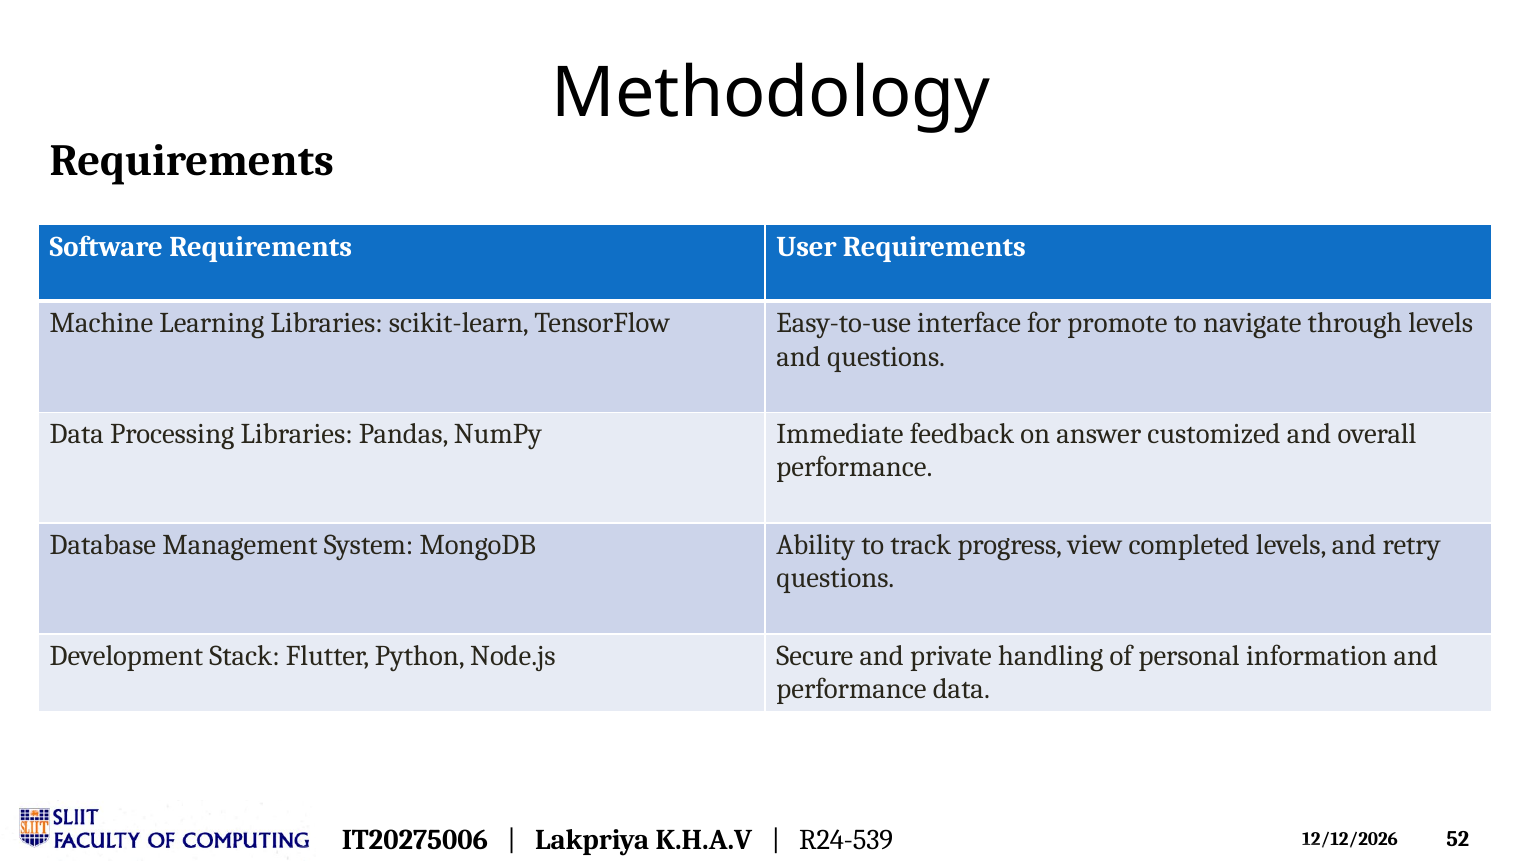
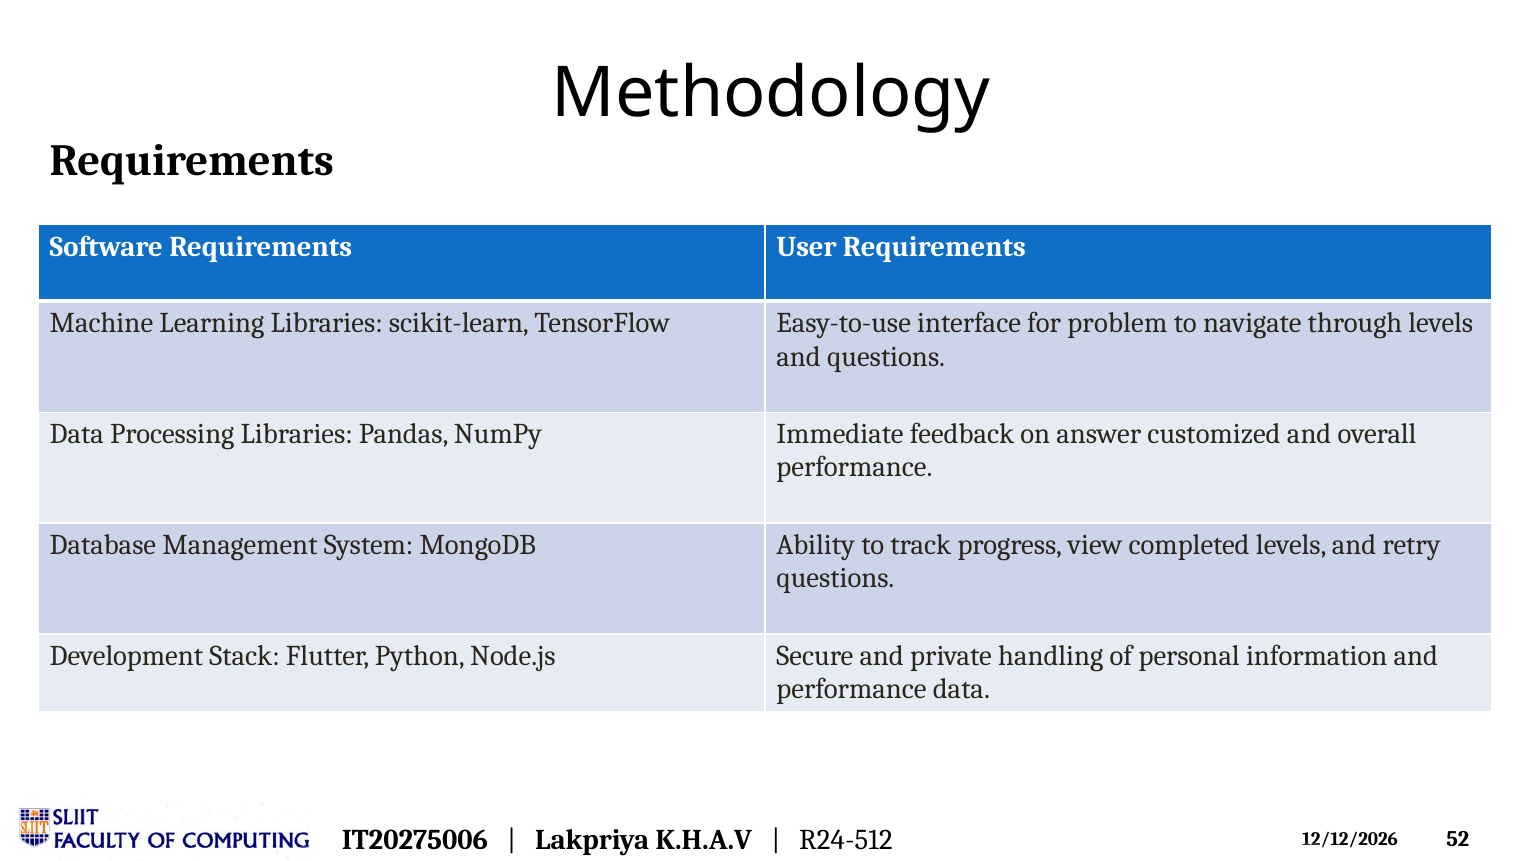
promote: promote -> problem
R24-539: R24-539 -> R24-512
